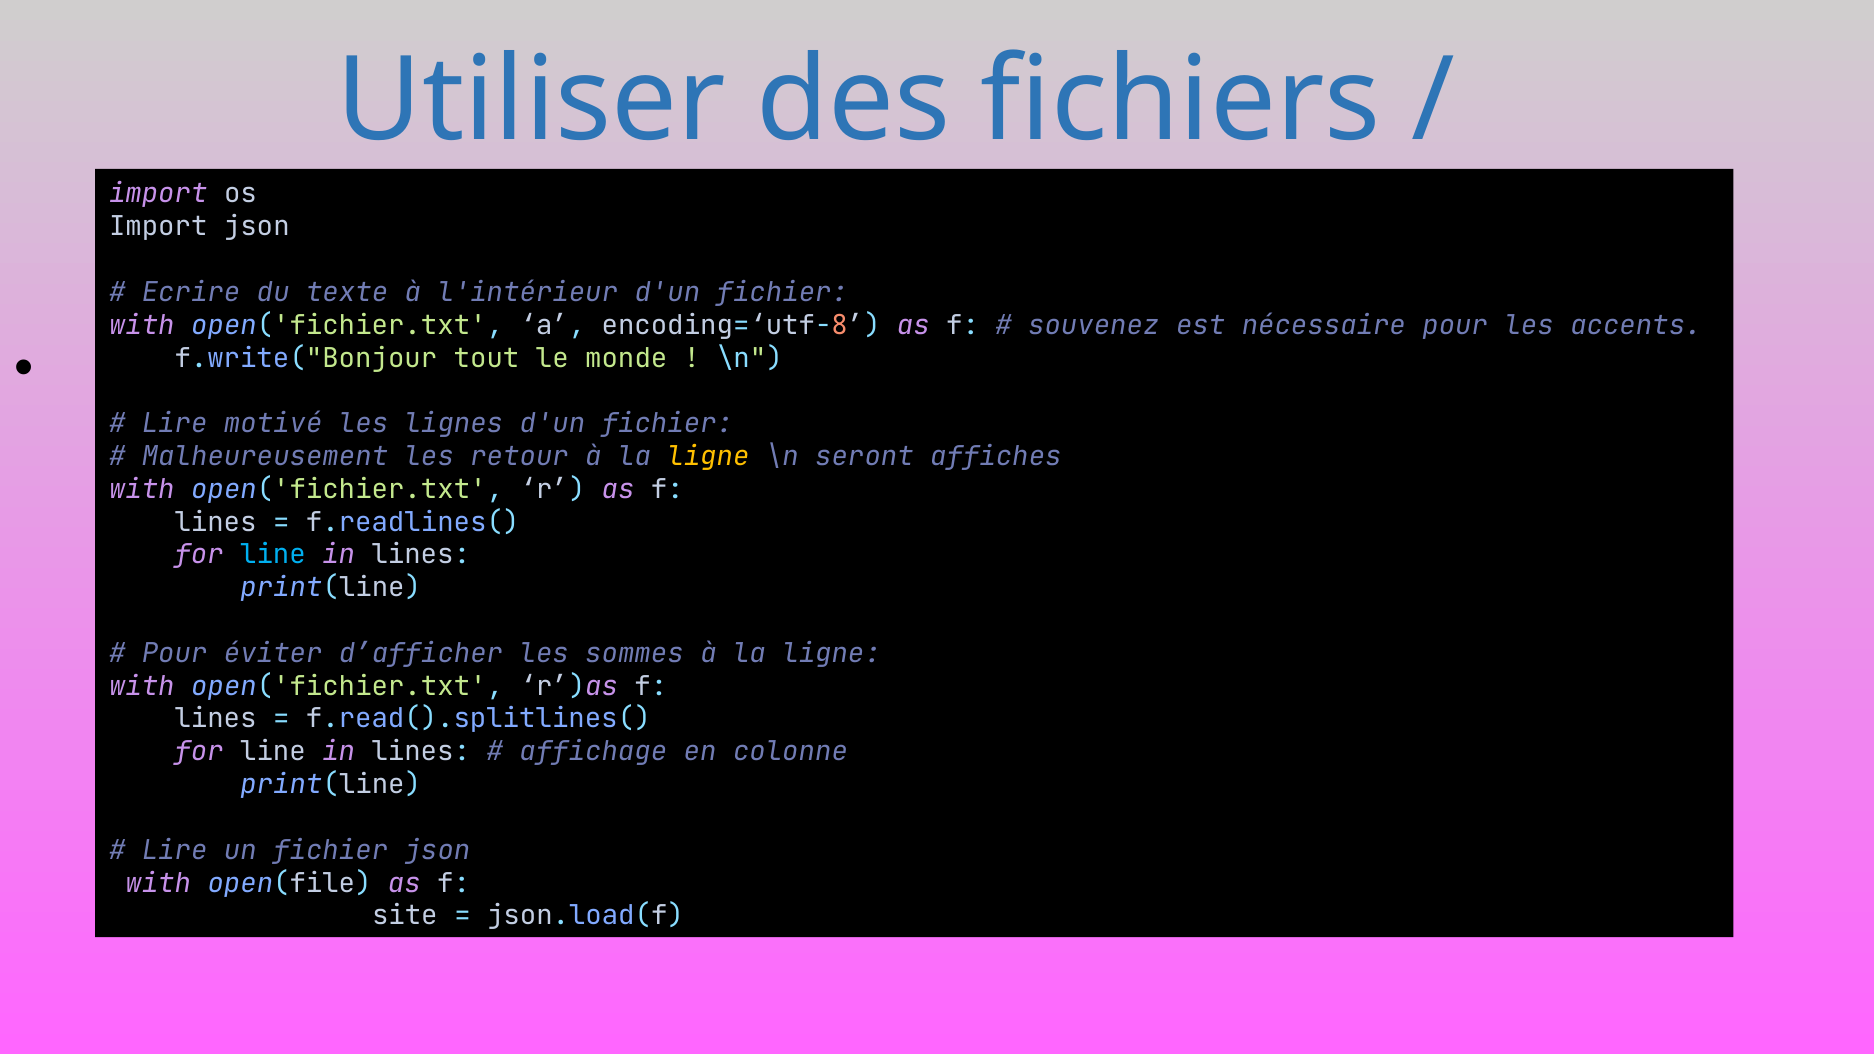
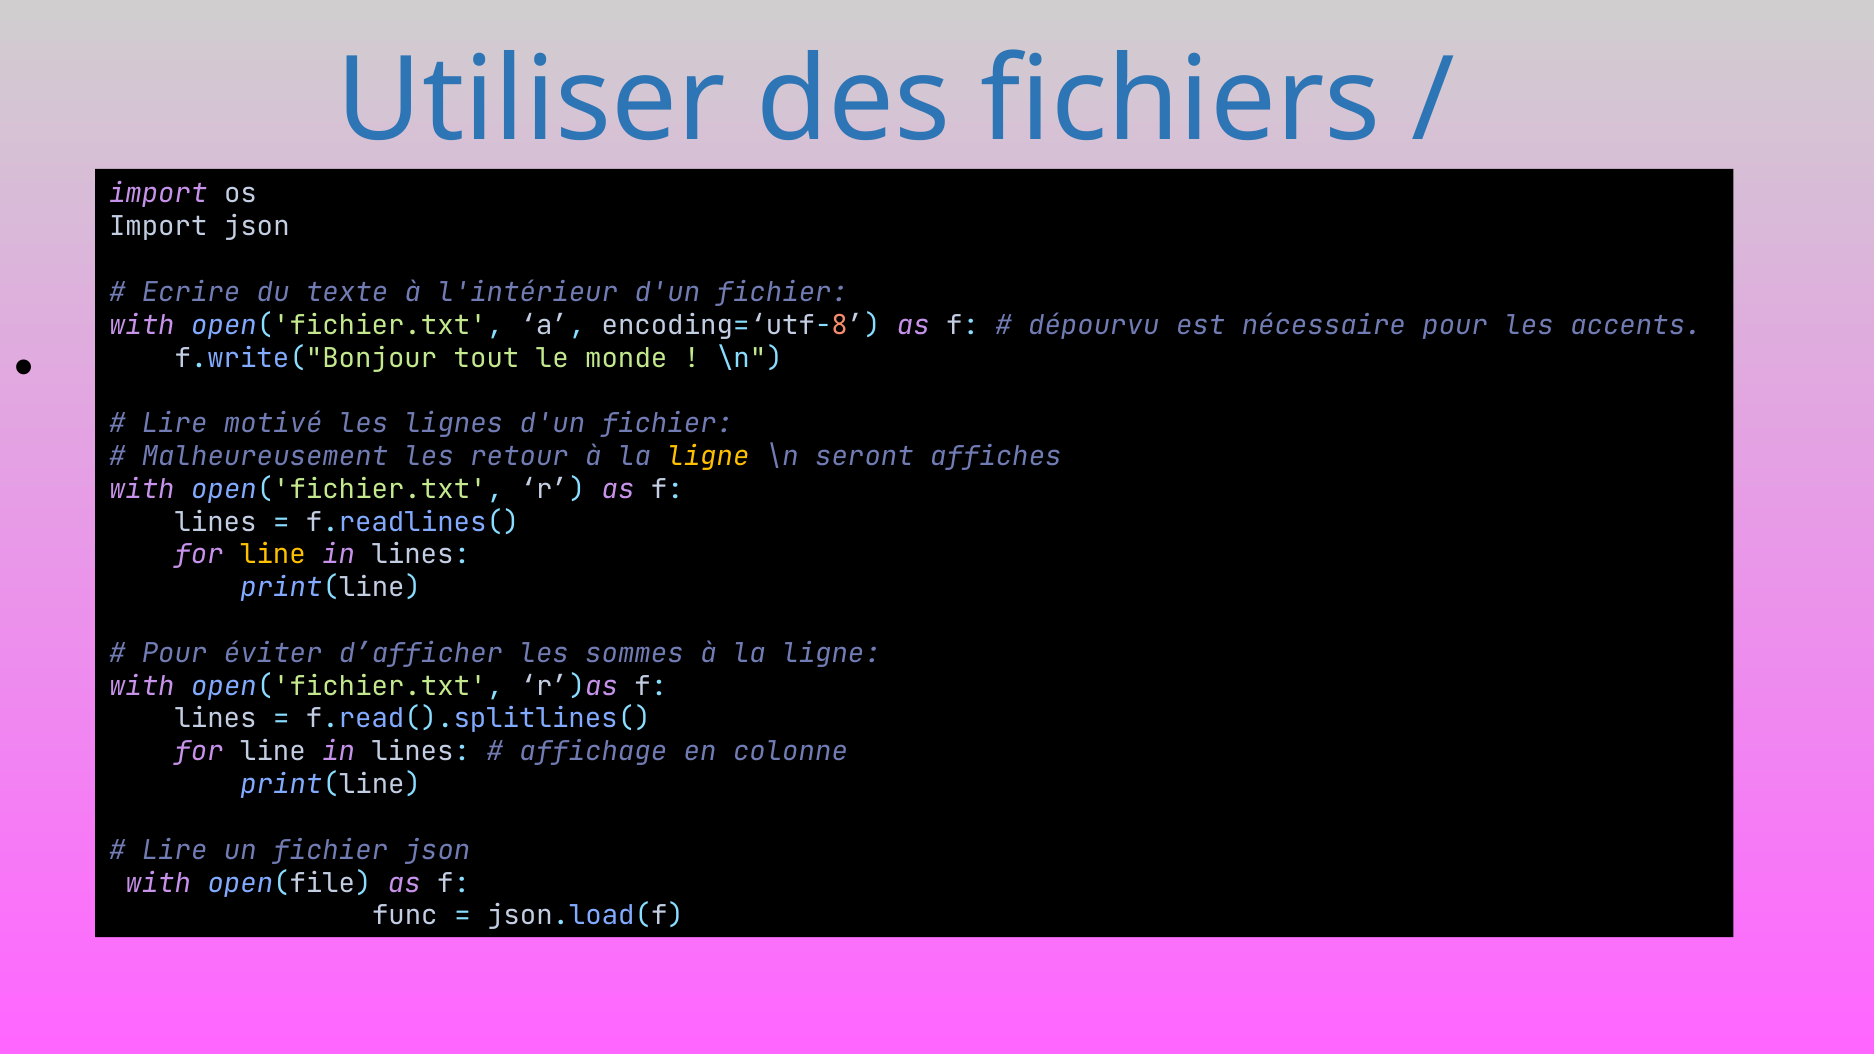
souvenez: souvenez -> dépourvu
line at (273, 555) colour: light blue -> yellow
site: site -> func
